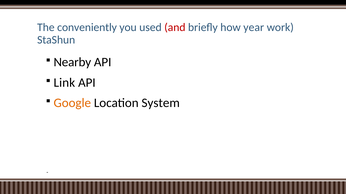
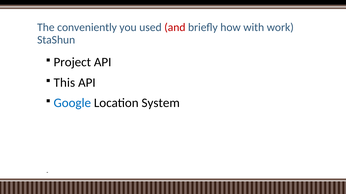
year: year -> with
Nearby: Nearby -> Project
Link: Link -> This
Google colour: orange -> blue
